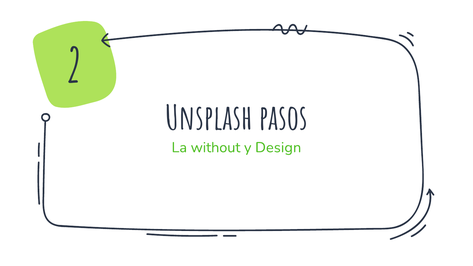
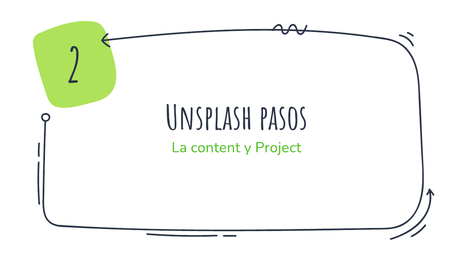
without: without -> content
Design: Design -> Project
